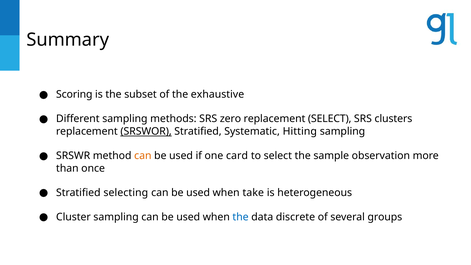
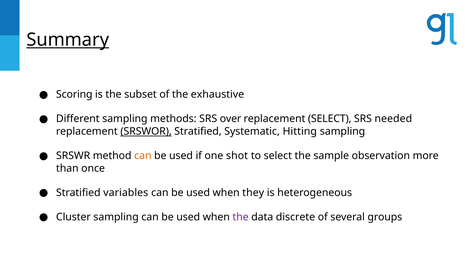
Summary underline: none -> present
zero: zero -> over
clusters: clusters -> needed
card: card -> shot
selecting: selecting -> variables
take: take -> they
the at (241, 217) colour: blue -> purple
